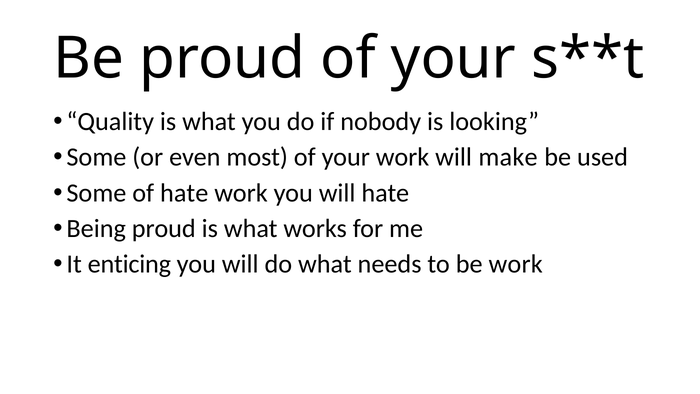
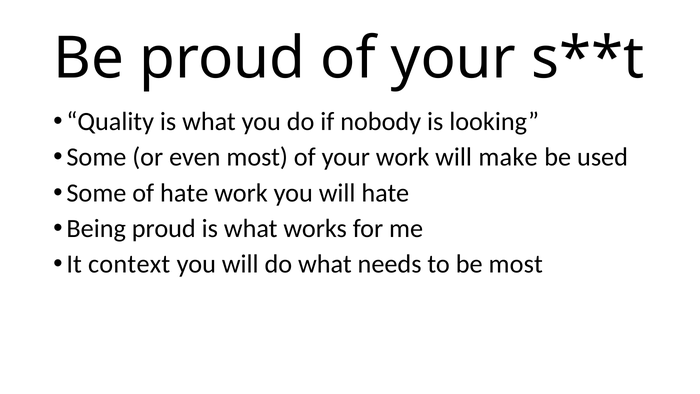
enticing: enticing -> context
be work: work -> most
